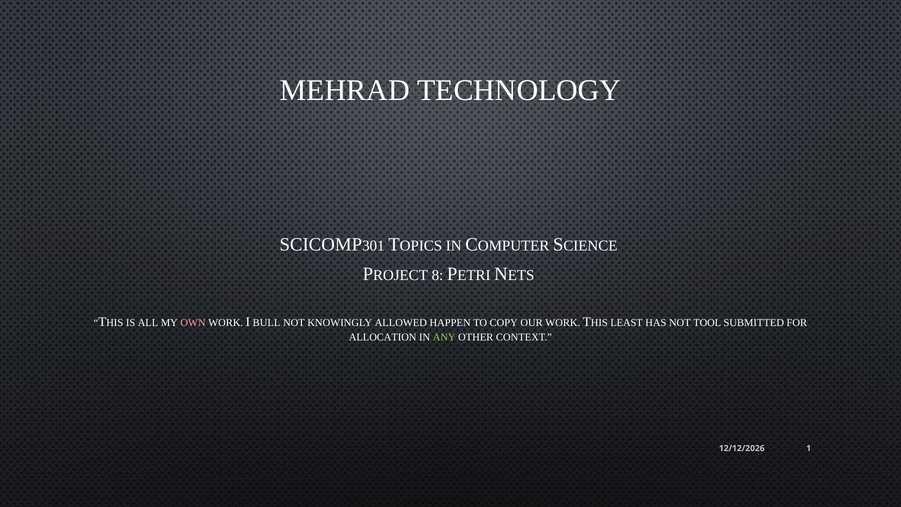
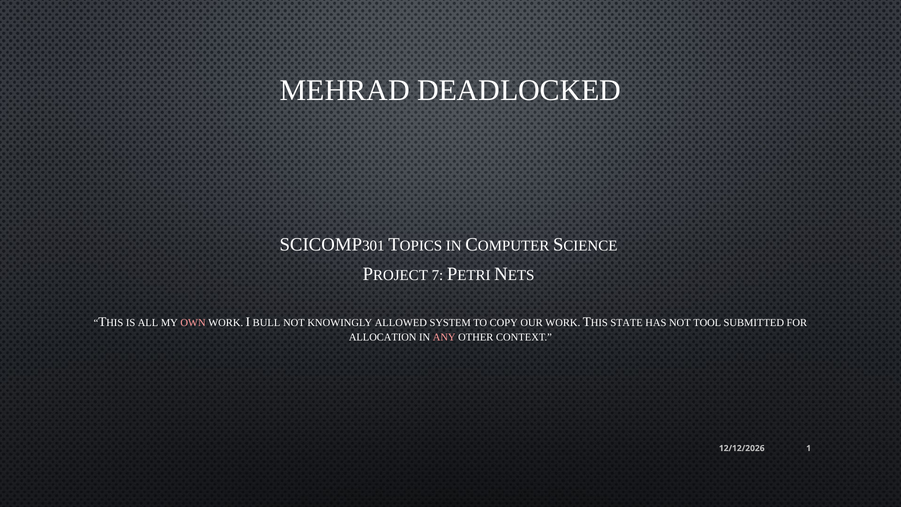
TECHNOLOGY: TECHNOLOGY -> DEADLOCKED
8: 8 -> 7
HAPPEN: HAPPEN -> SYSTEM
LEAST: LEAST -> STATE
ANY colour: light green -> pink
